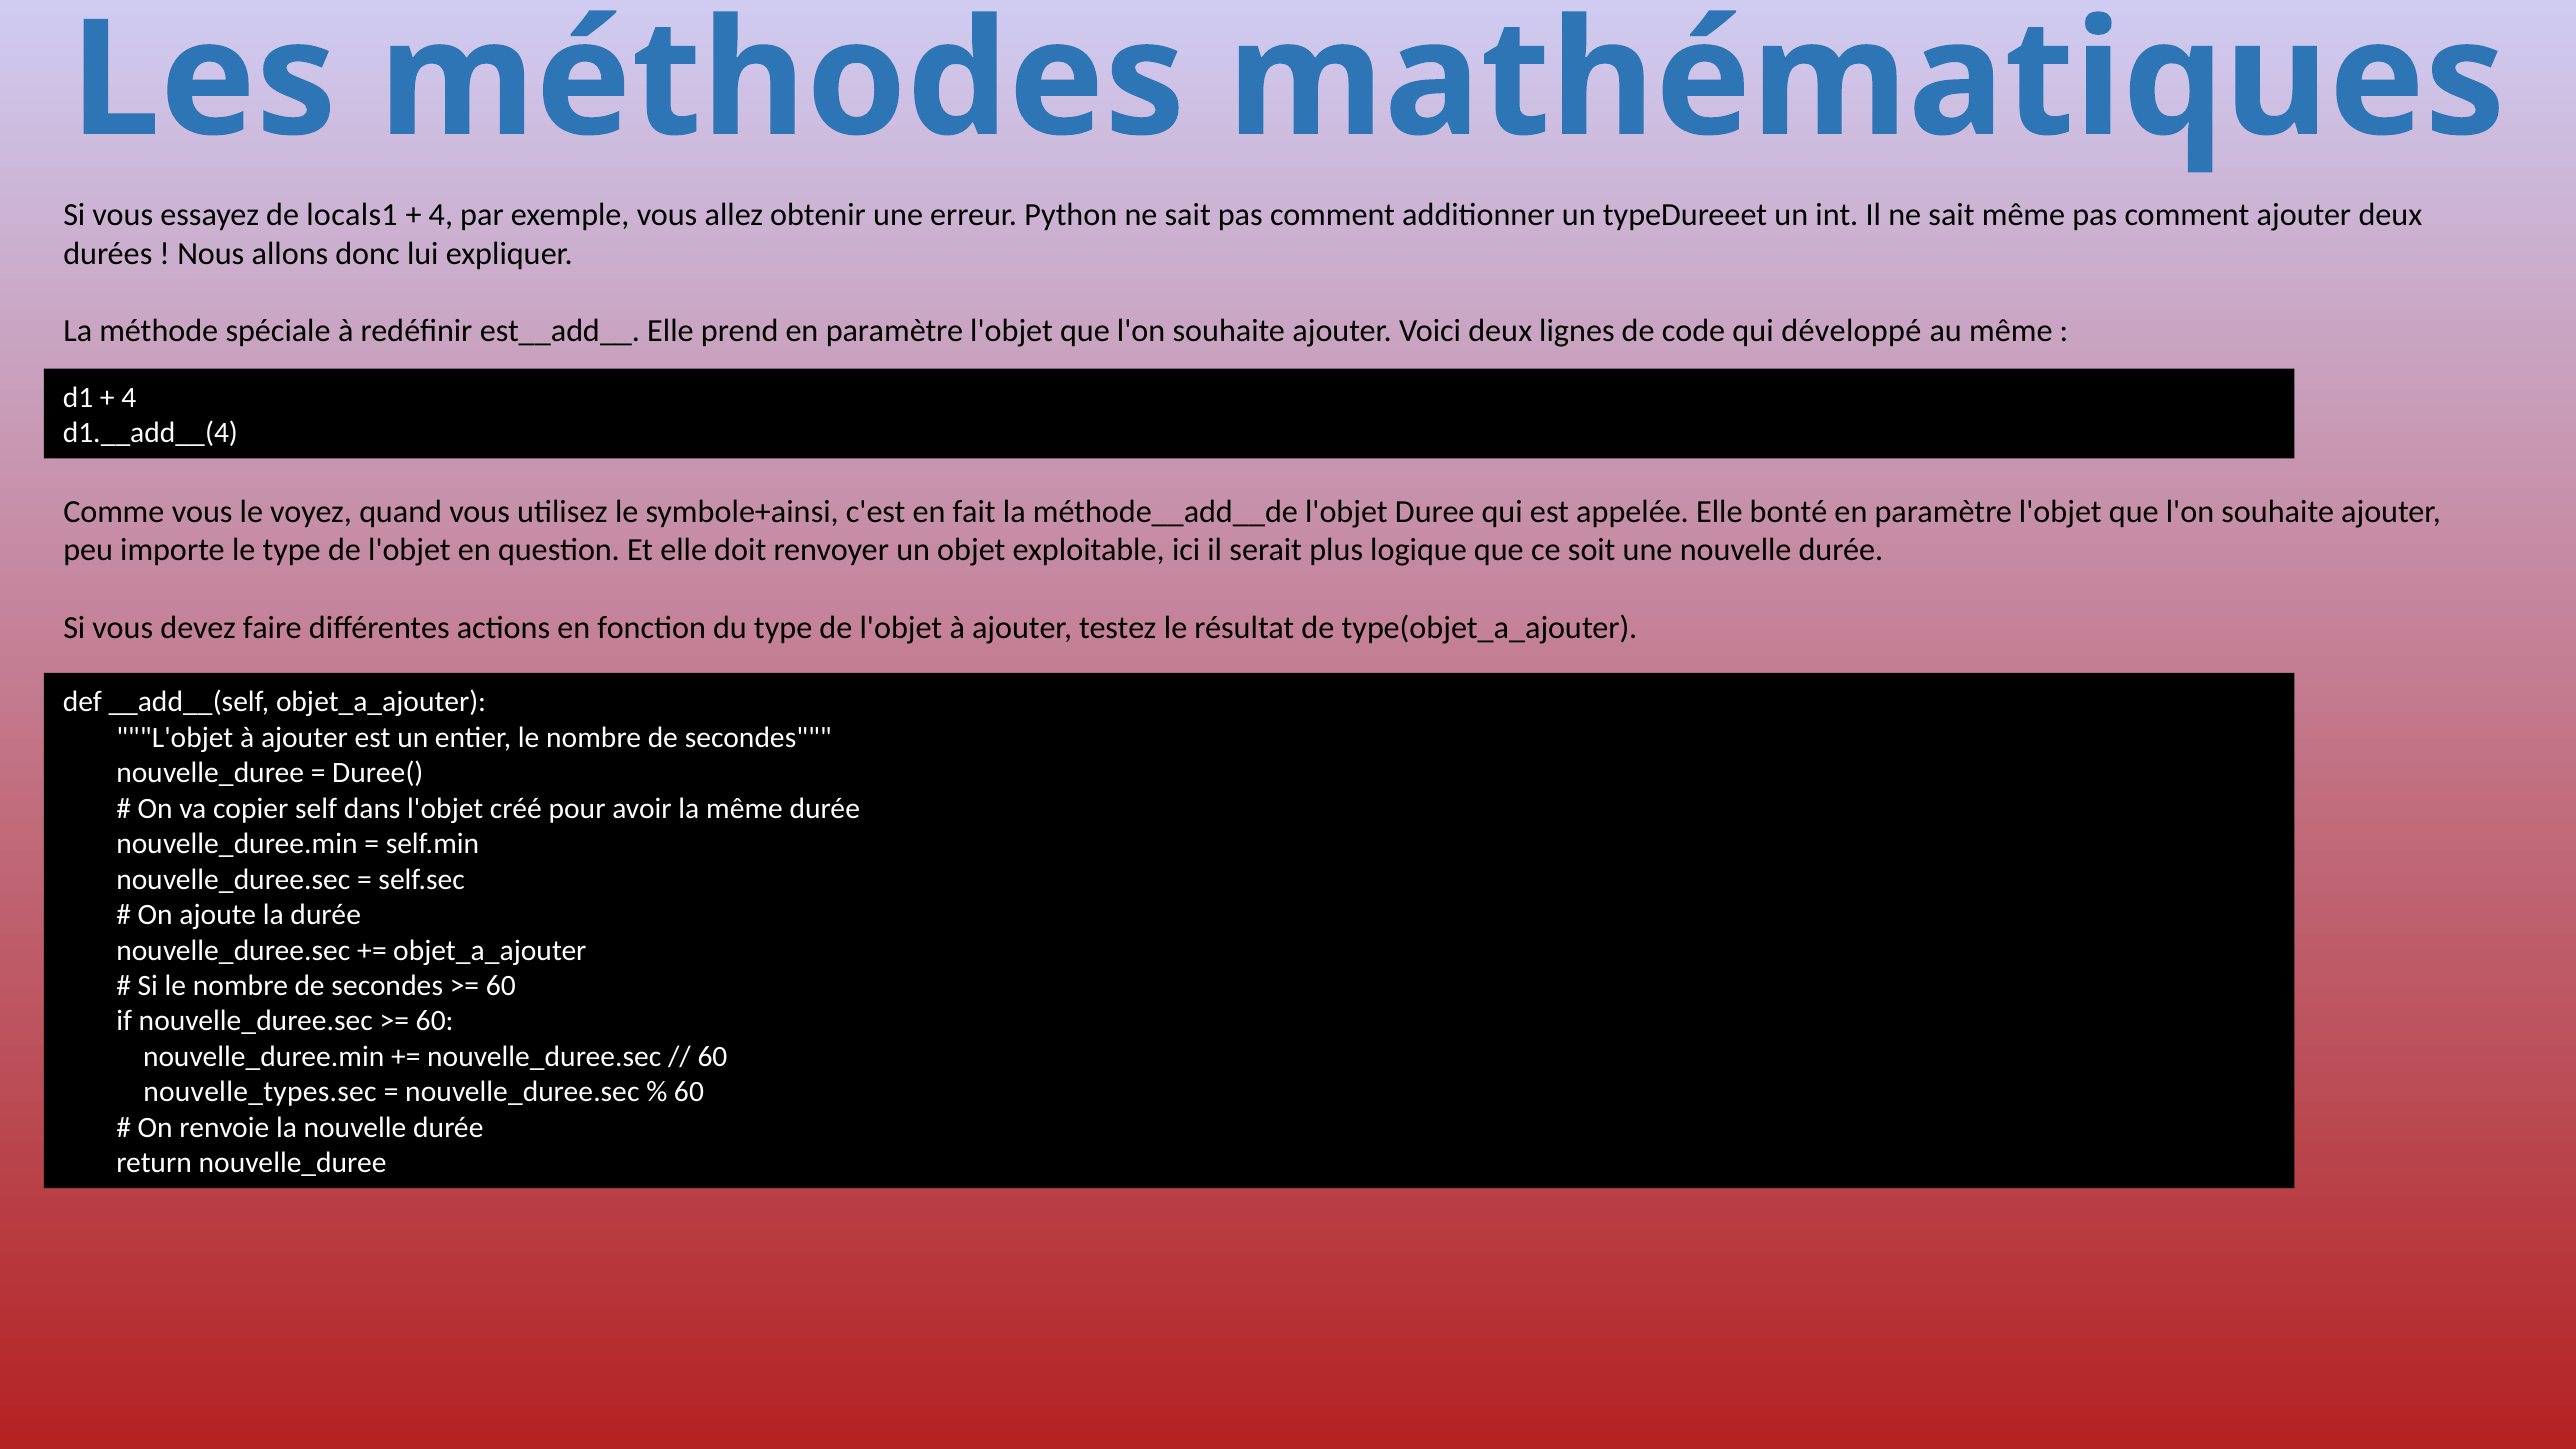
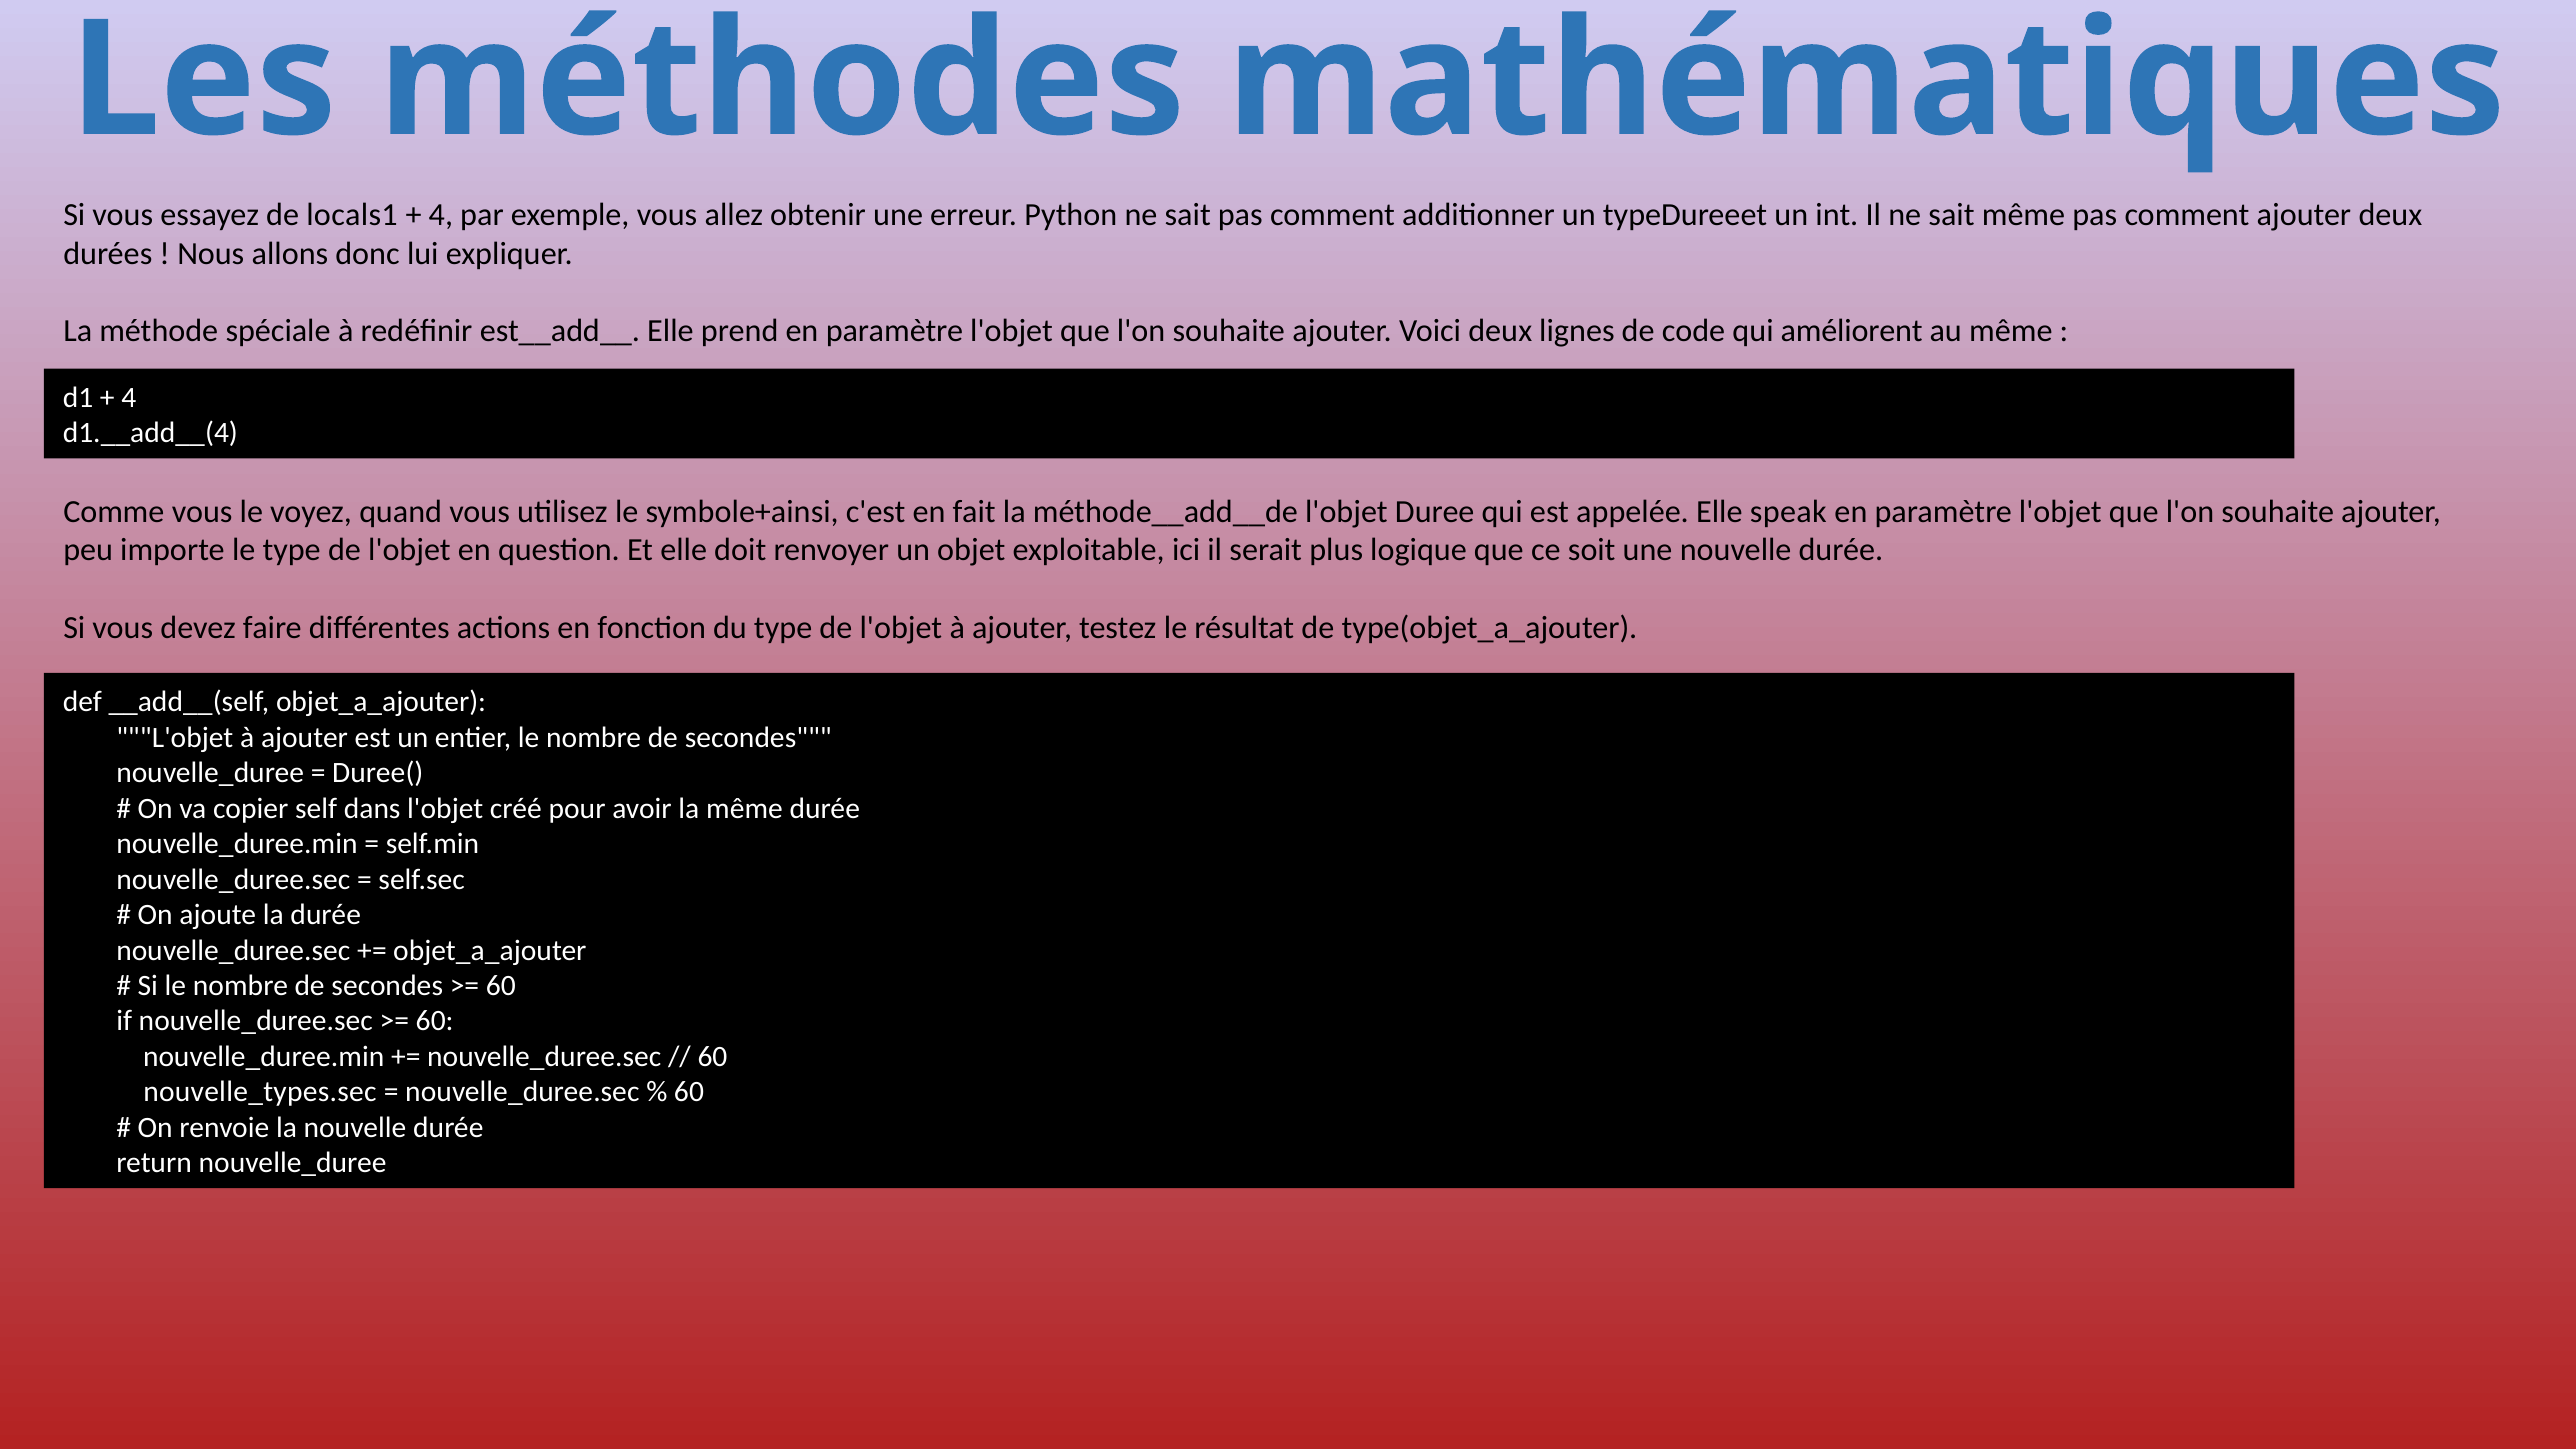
développé: développé -> améliorent
bonté: bonté -> speak
